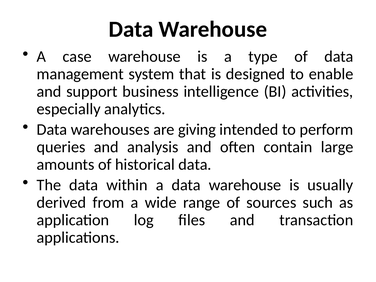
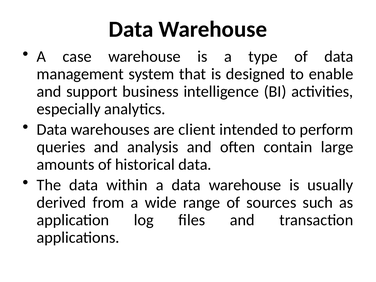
giving: giving -> client
